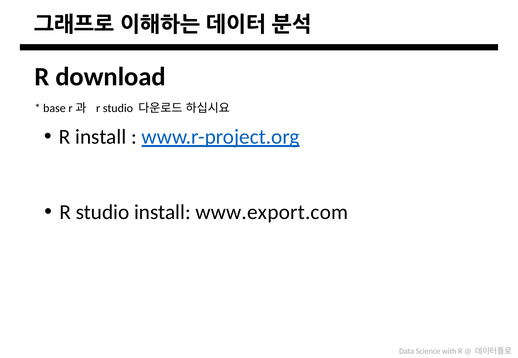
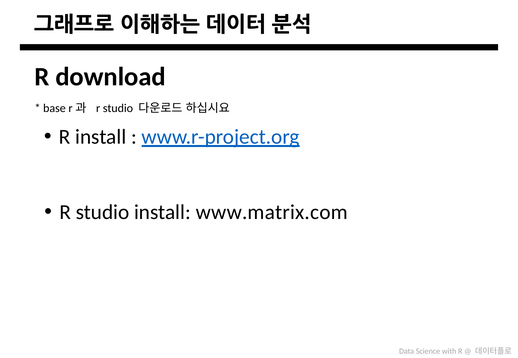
www.export.com: www.export.com -> www.matrix.com
